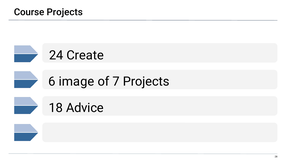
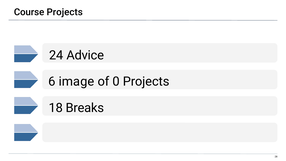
Create: Create -> Advice
7: 7 -> 0
Advice: Advice -> Breaks
